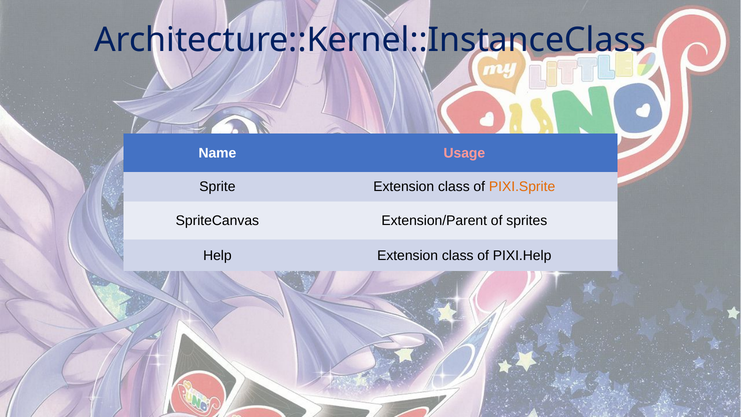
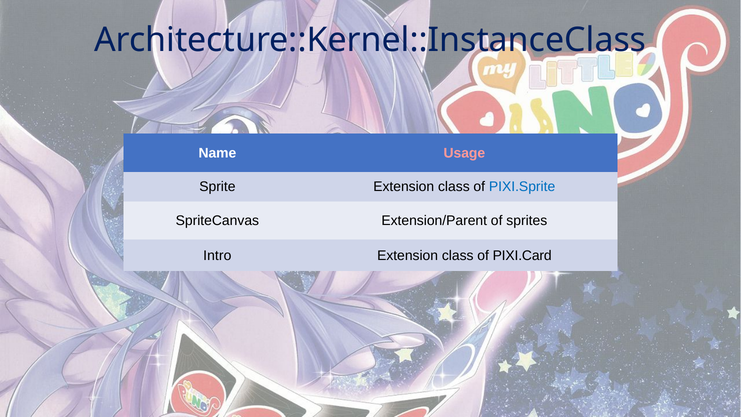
PIXI.Sprite colour: orange -> blue
Help: Help -> Intro
PIXI.Help: PIXI.Help -> PIXI.Card
